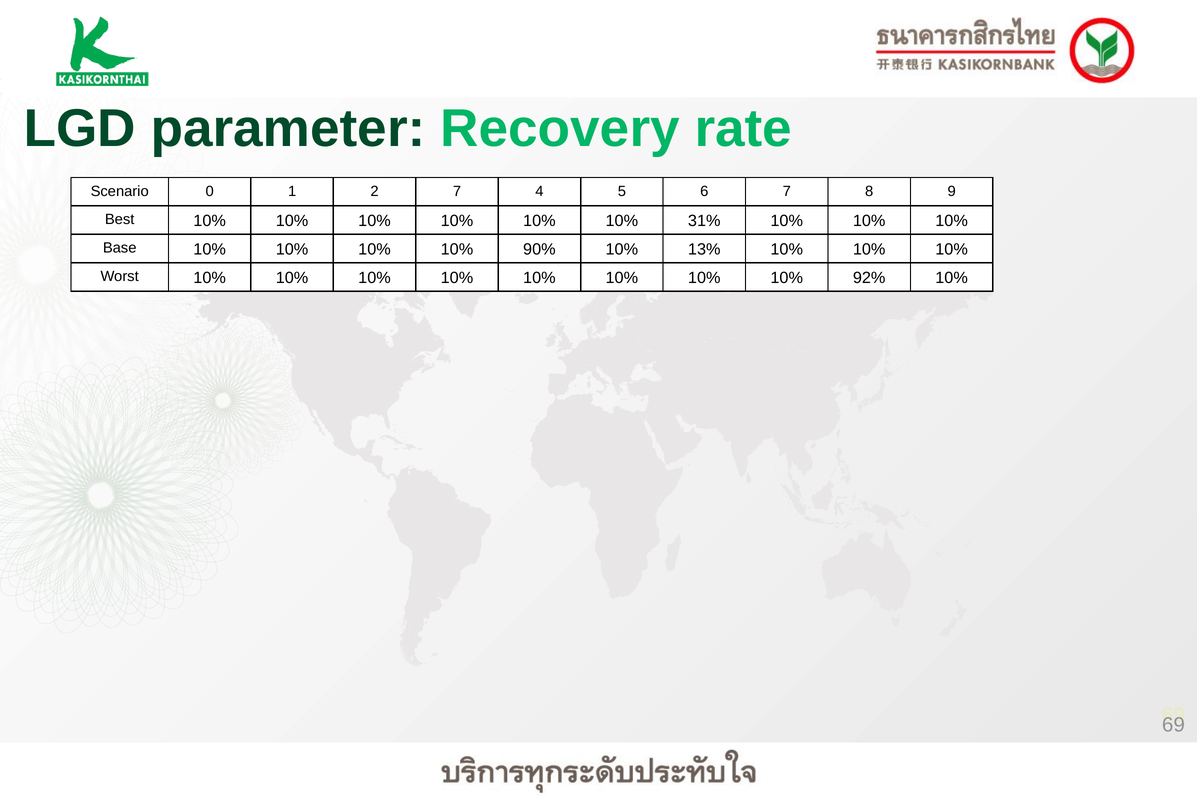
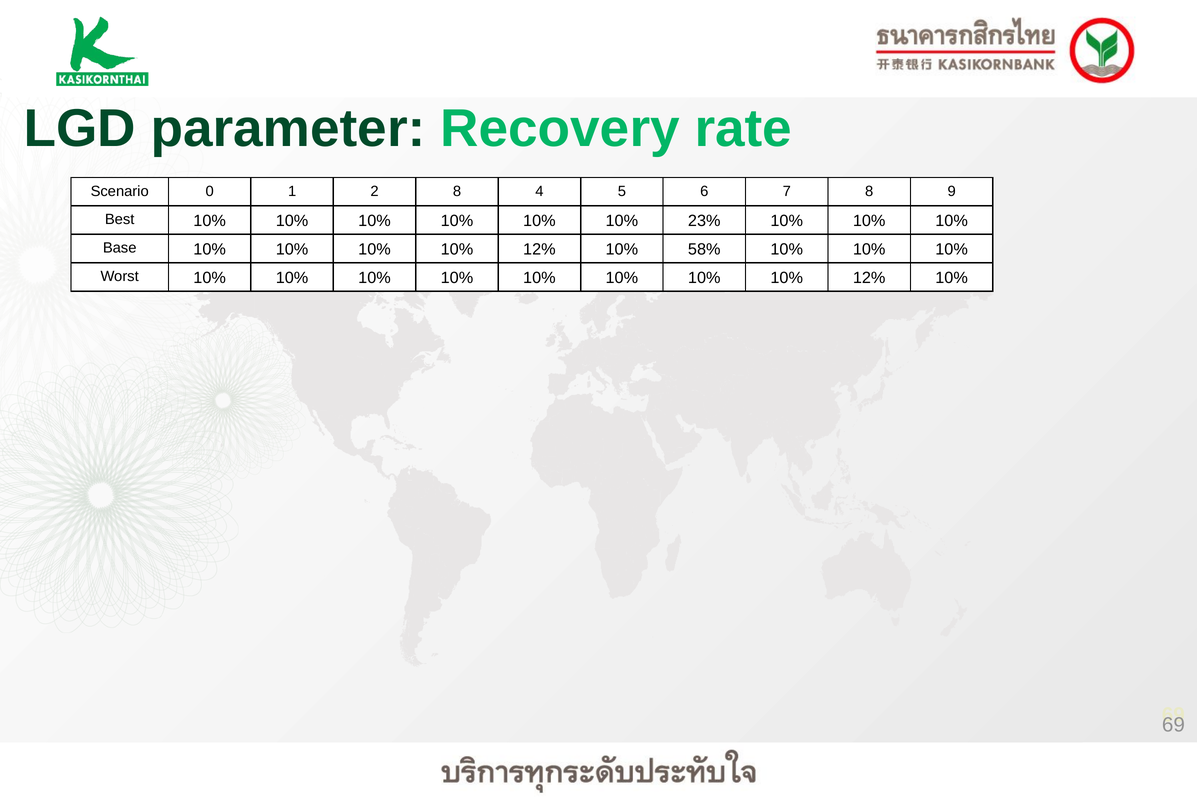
2 7: 7 -> 8
31%: 31% -> 23%
90% at (539, 249): 90% -> 12%
13%: 13% -> 58%
92% at (869, 278): 92% -> 12%
